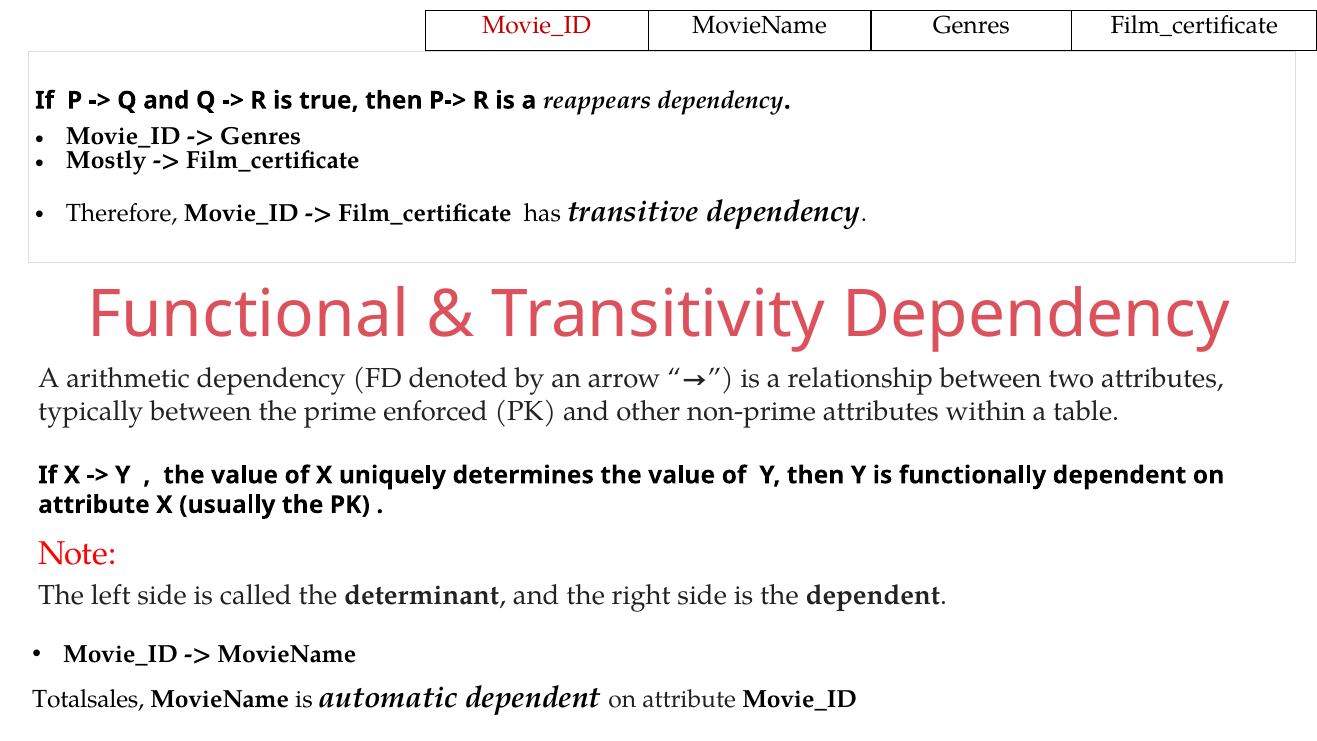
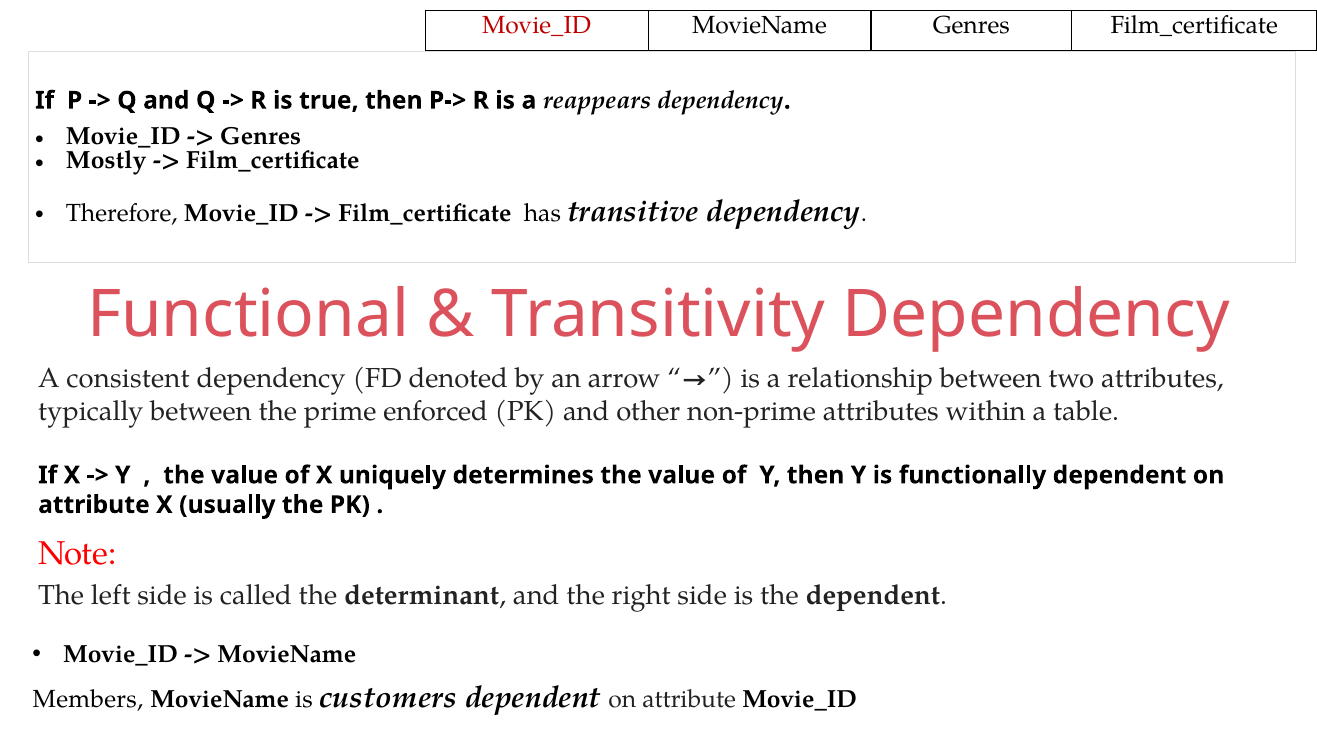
arithmetic: arithmetic -> consistent
Totalsales: Totalsales -> Members
automatic: automatic -> customers
